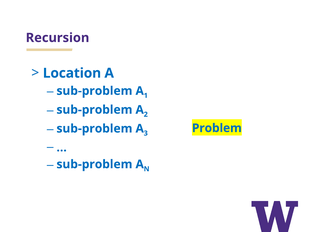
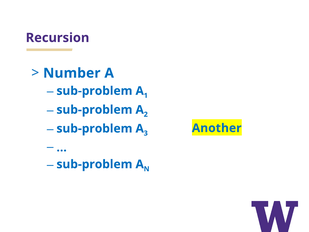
Location: Location -> Number
Problem: Problem -> Another
